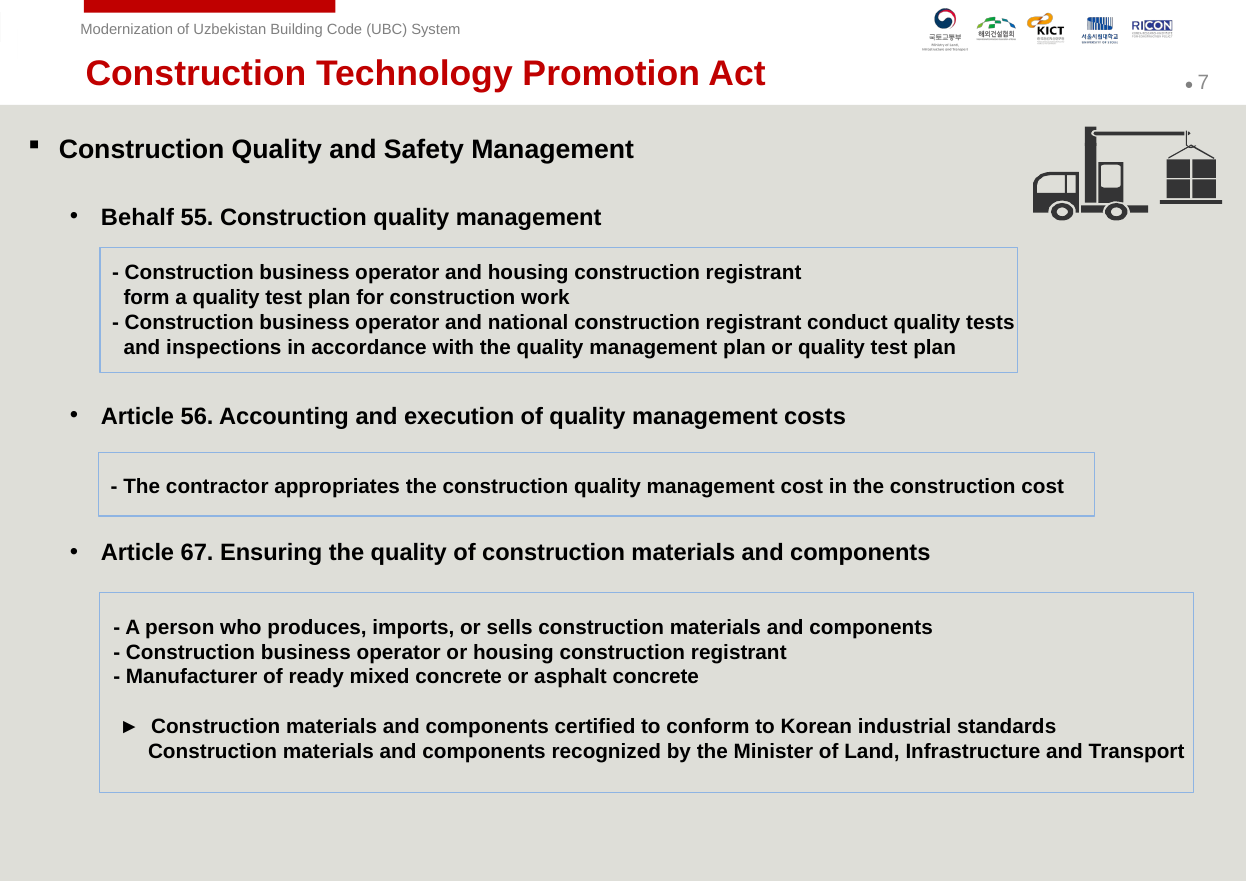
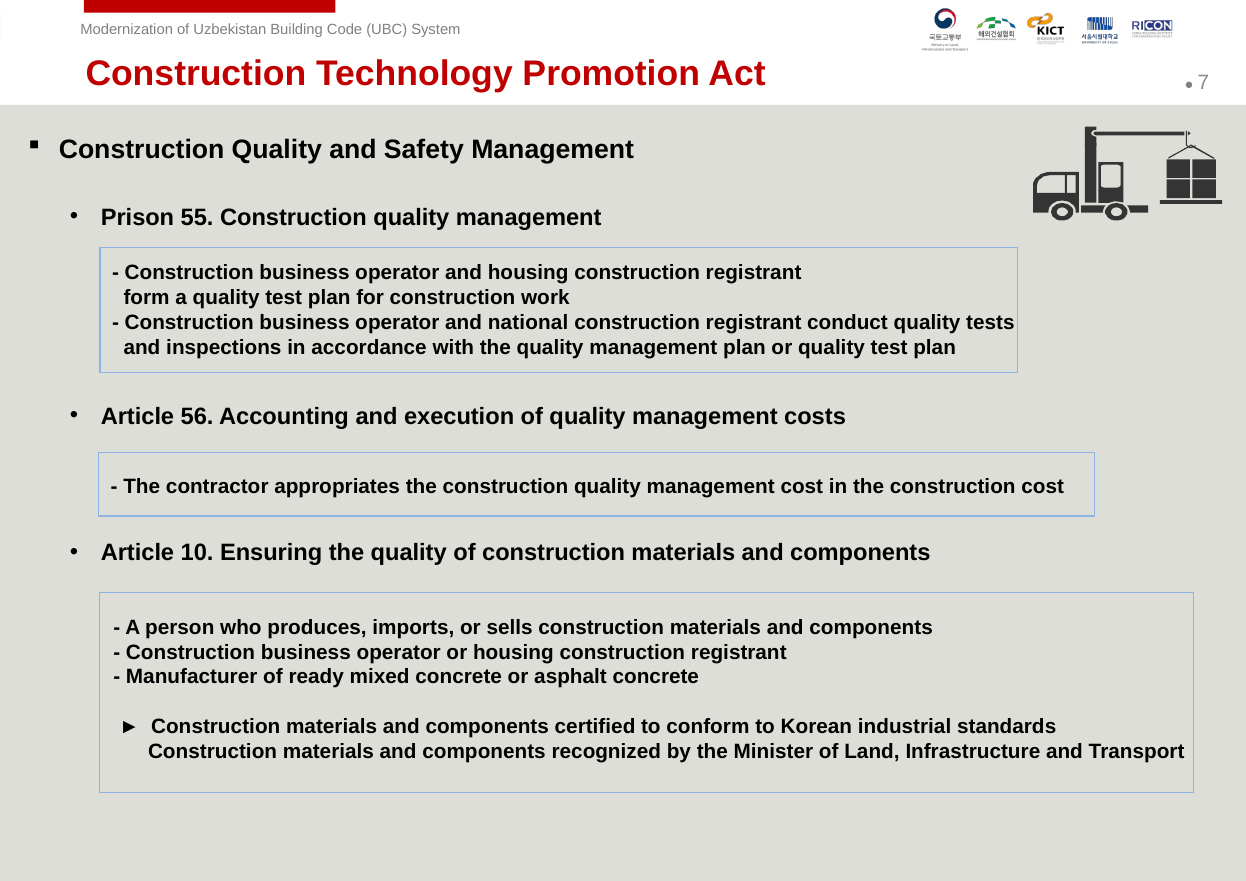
Behalf: Behalf -> Prison
67: 67 -> 10
